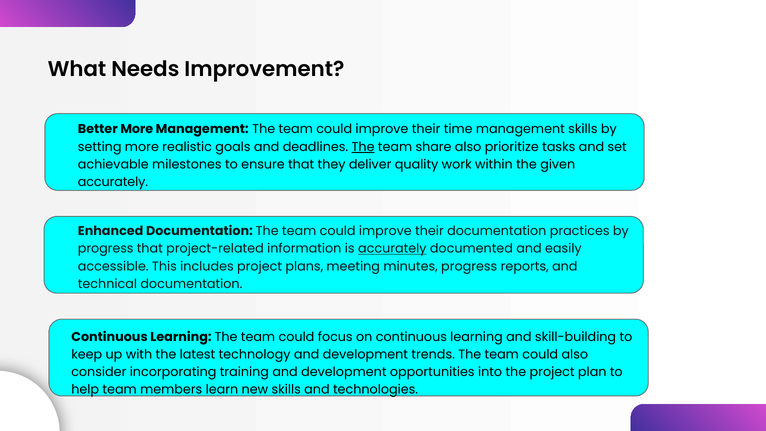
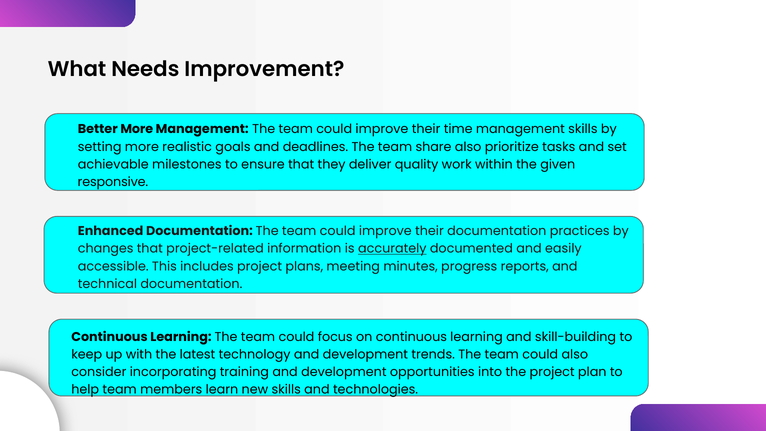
The at (363, 147) underline: present -> none
accurately at (113, 182): accurately -> responsive
progress at (106, 249): progress -> changes
